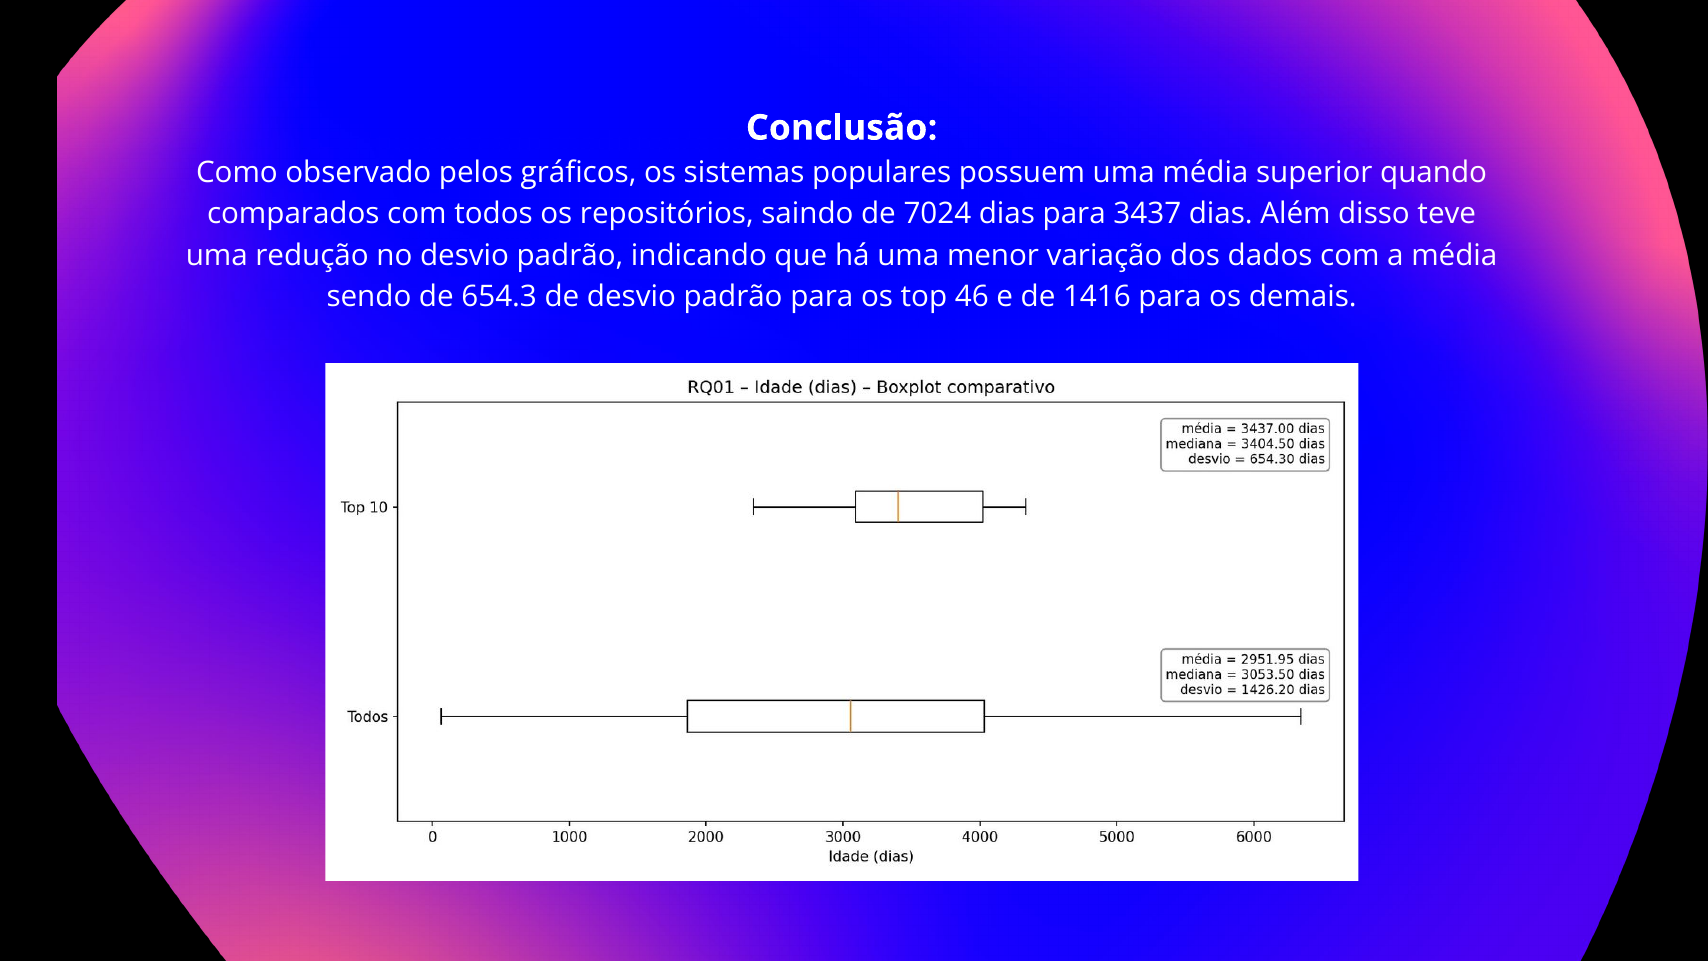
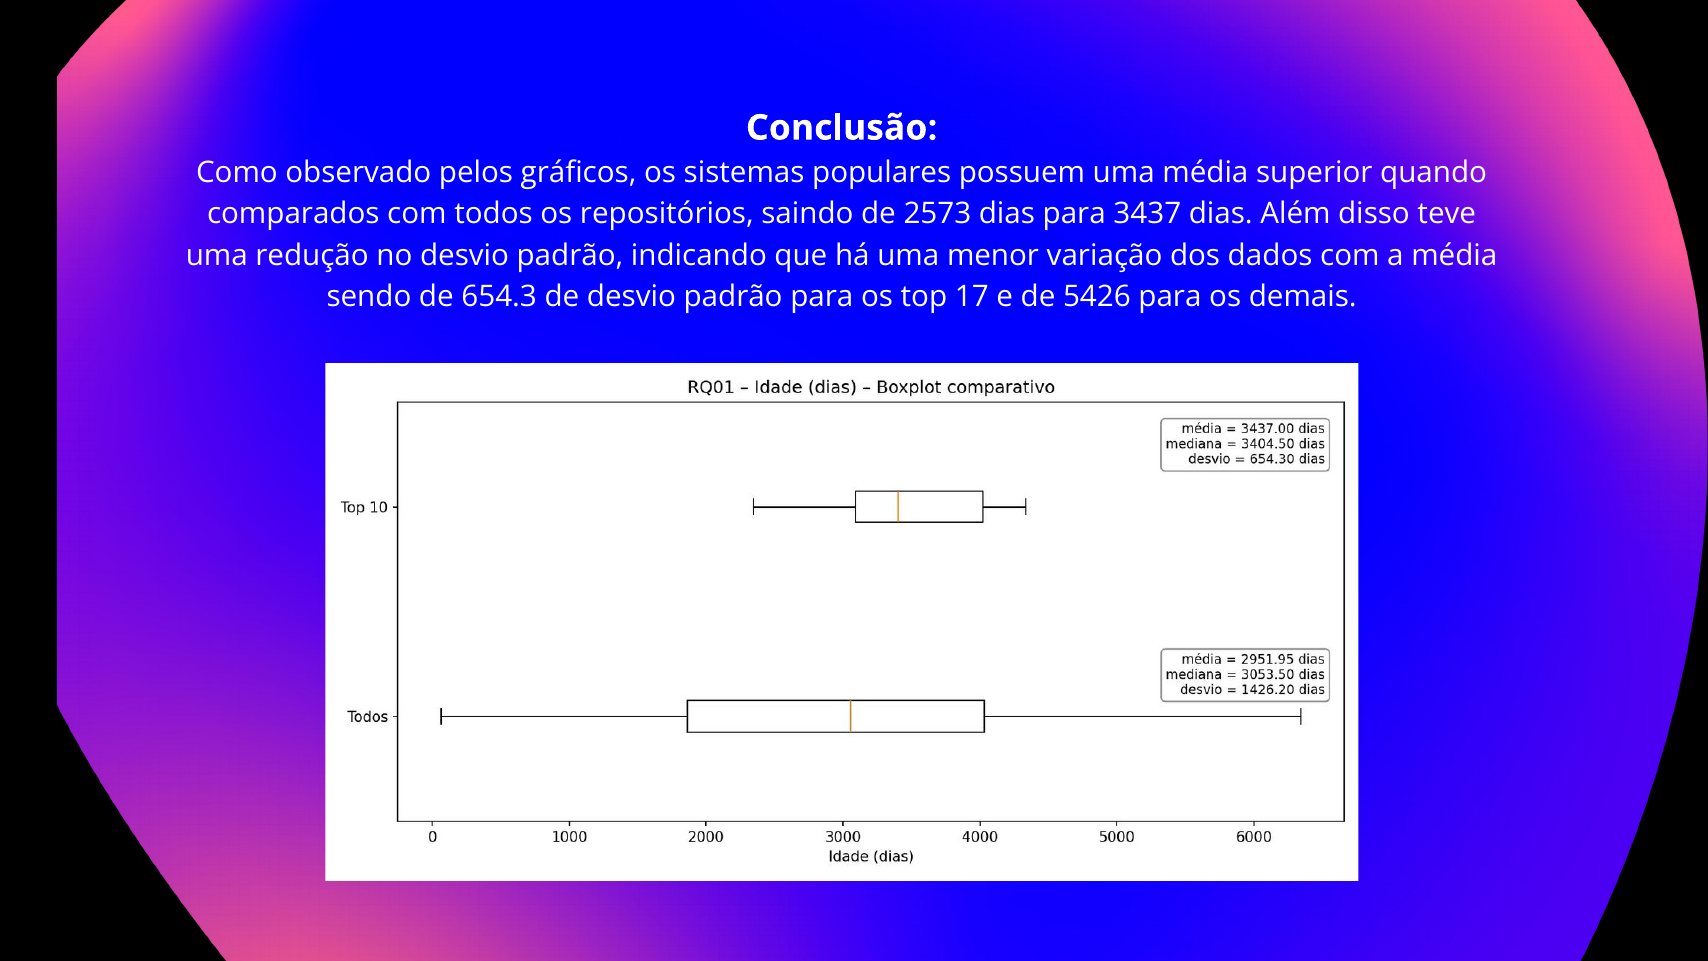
7024: 7024 -> 2573
46: 46 -> 17
1416: 1416 -> 5426
